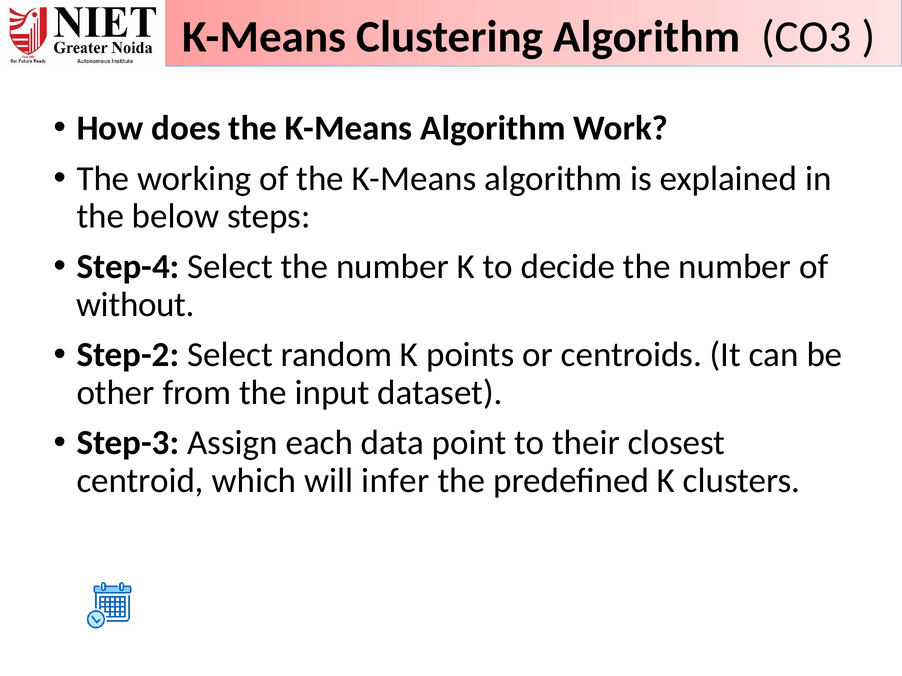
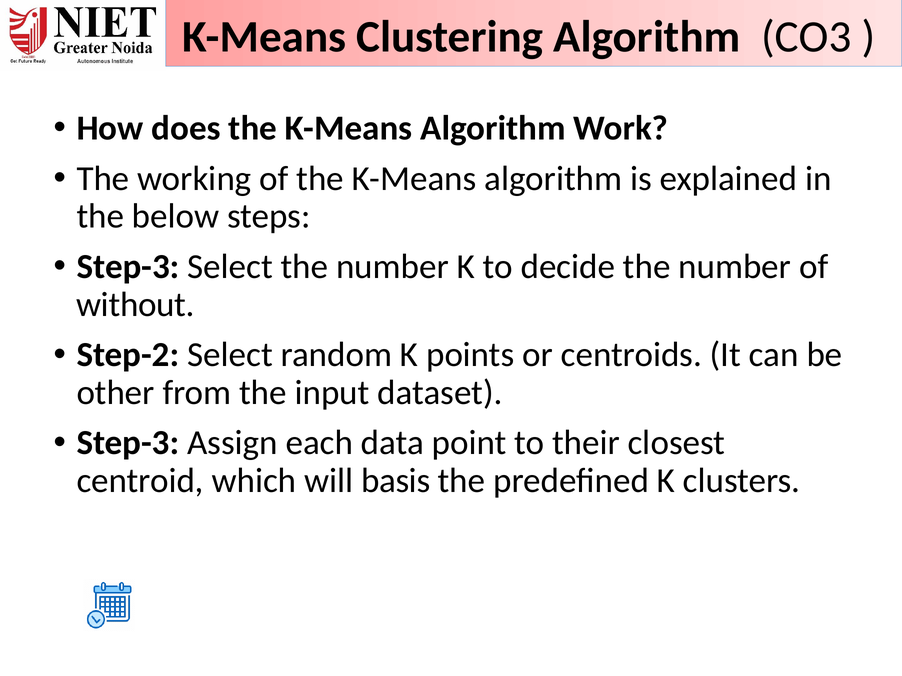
Step-4 at (128, 267): Step-4 -> Step-3
infer: infer -> basis
